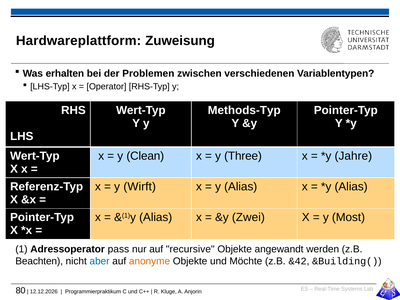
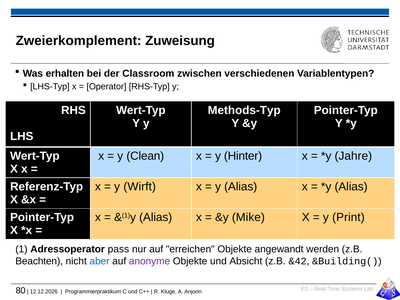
Hardwareplattform: Hardwareplattform -> Zweierkomplement
Problemen: Problemen -> Classroom
Three: Three -> Hinter
Zwei: Zwei -> Mike
Most: Most -> Print
recursive: recursive -> erreichen
anonyme colour: orange -> purple
Möchte: Möchte -> Absicht
